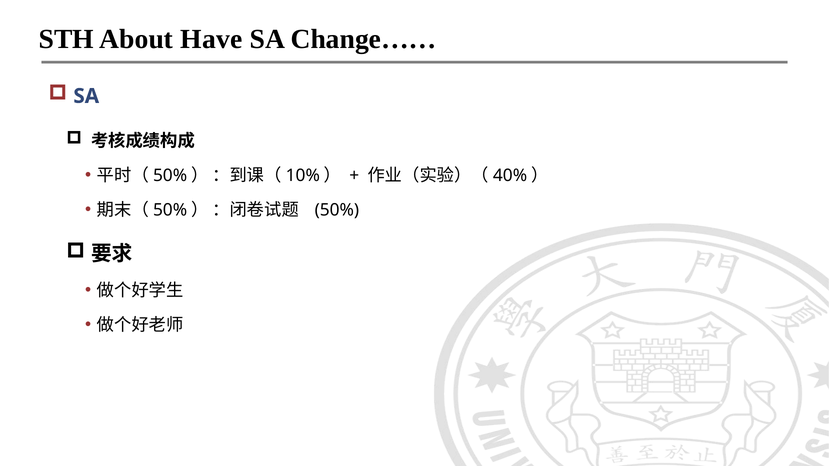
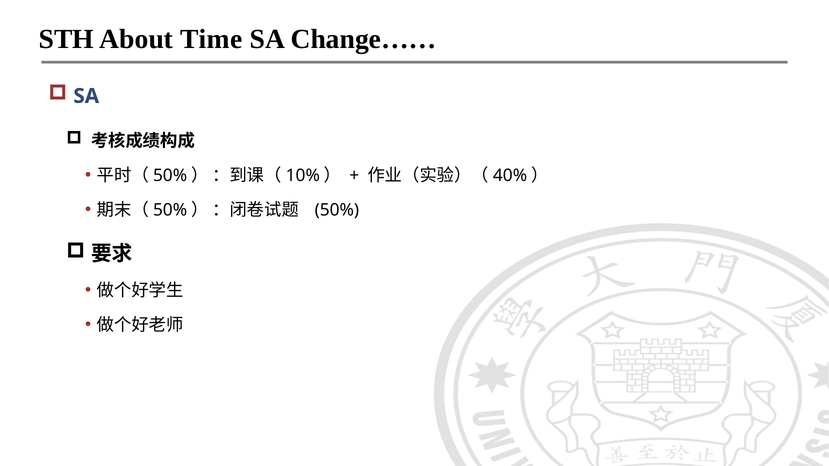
Have: Have -> Time
